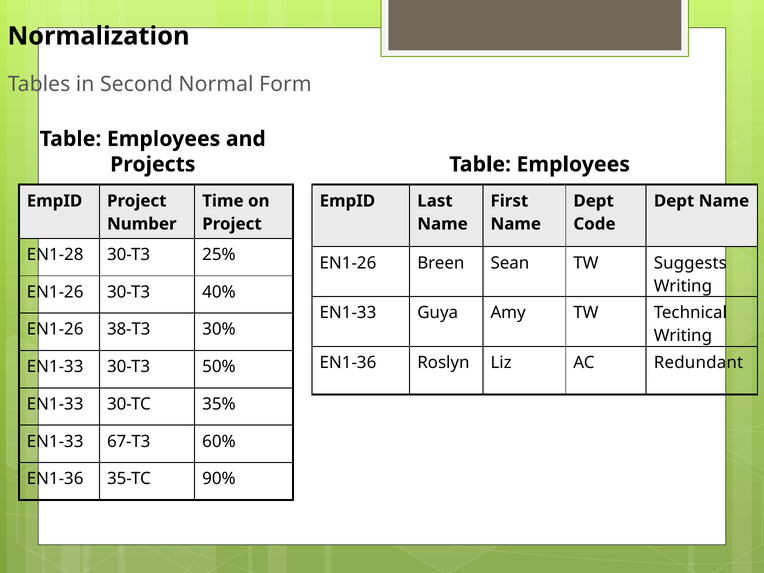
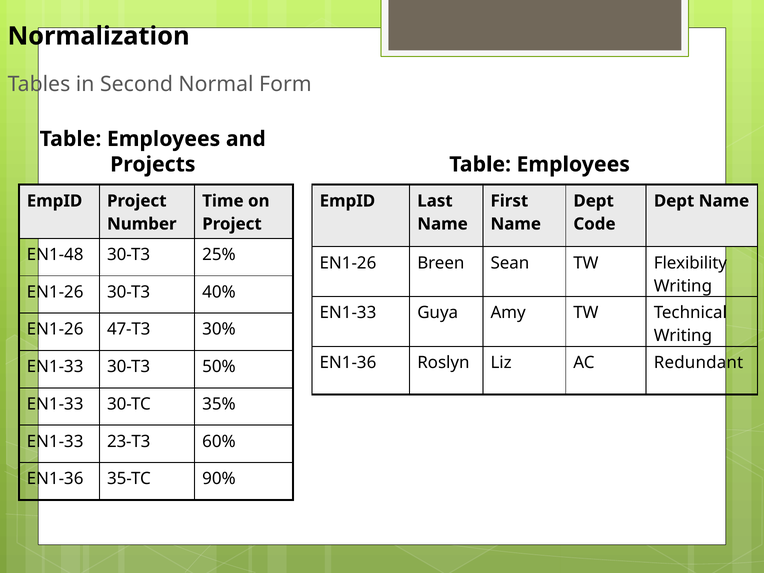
EN1-28: EN1-28 -> EN1-48
Suggests: Suggests -> Flexibility
38-T3: 38-T3 -> 47-T3
67-T3: 67-T3 -> 23-T3
